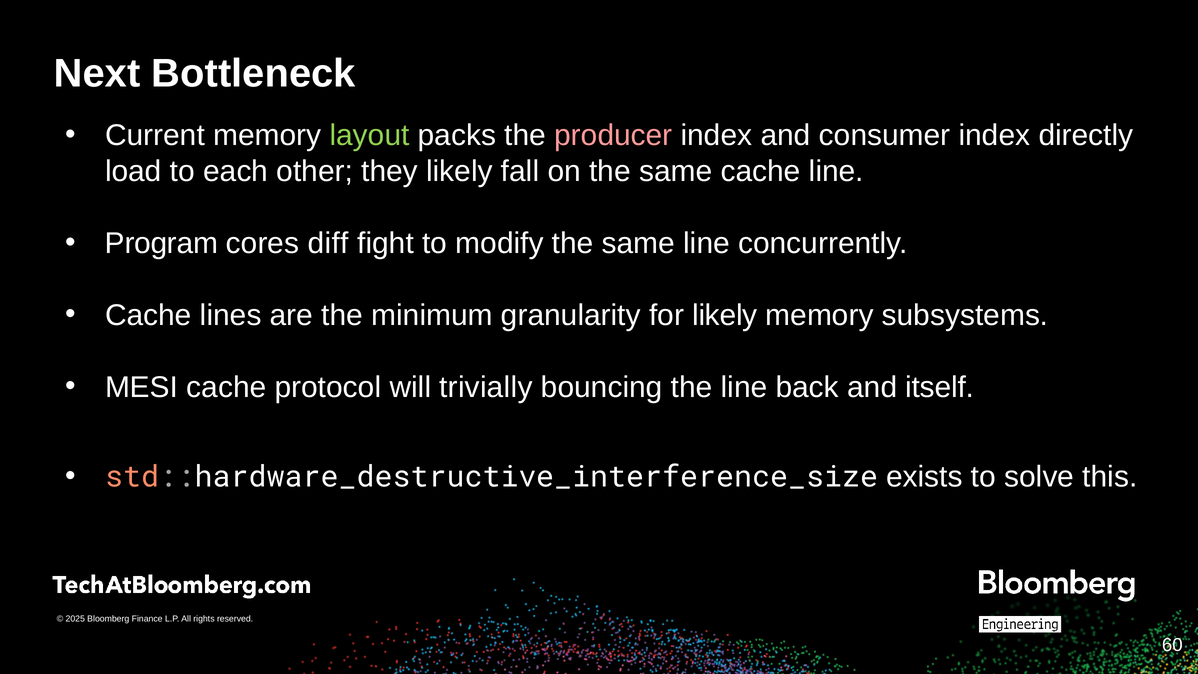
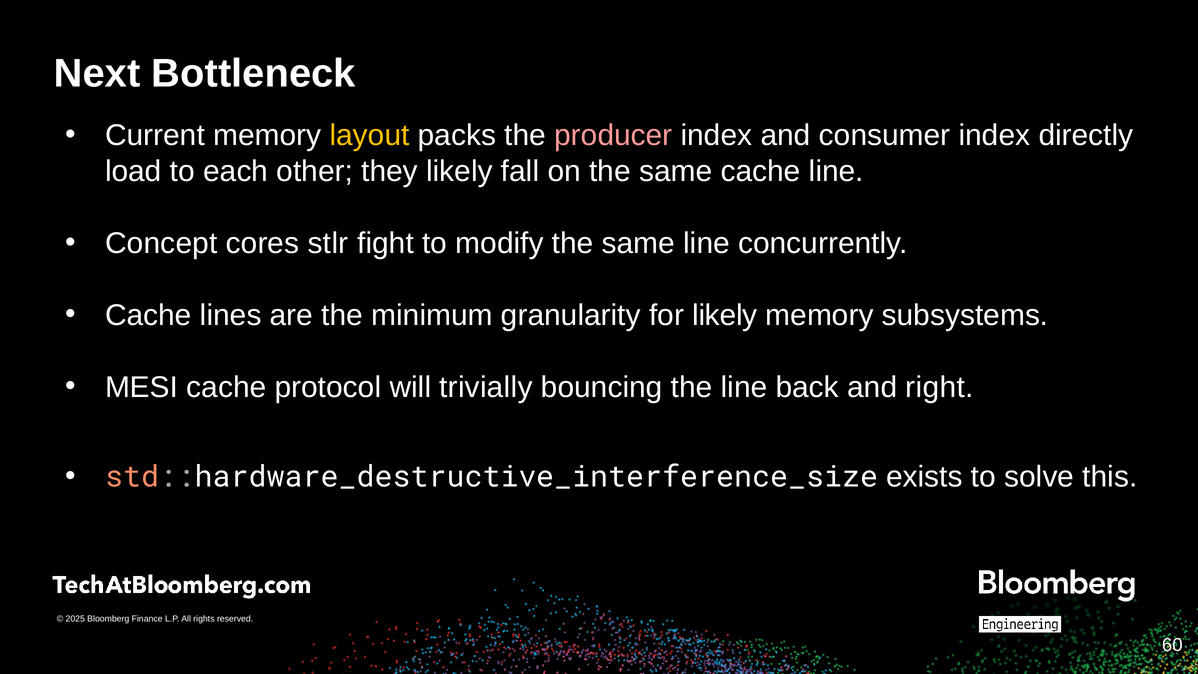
layout colour: light green -> yellow
Program: Program -> Concept
diff: diff -> stlr
itself: itself -> right
